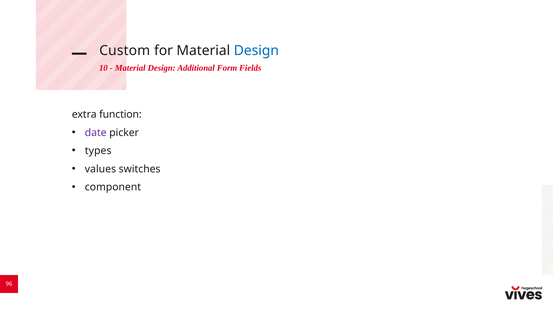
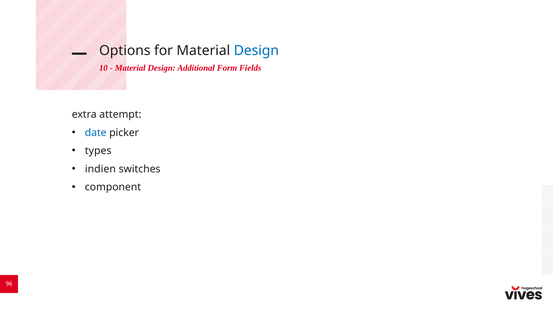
Custom: Custom -> Options
function: function -> attempt
date colour: purple -> blue
values: values -> indien
